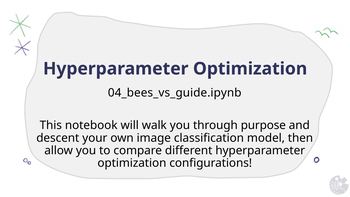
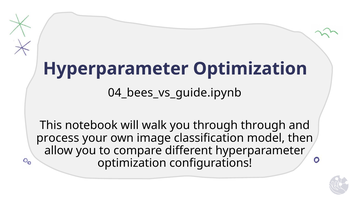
through purpose: purpose -> through
descent: descent -> process
